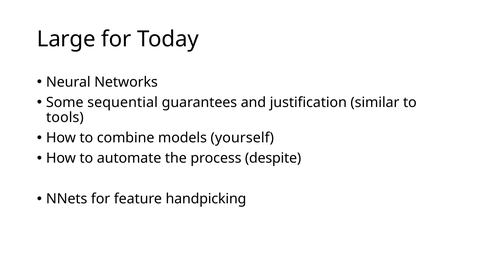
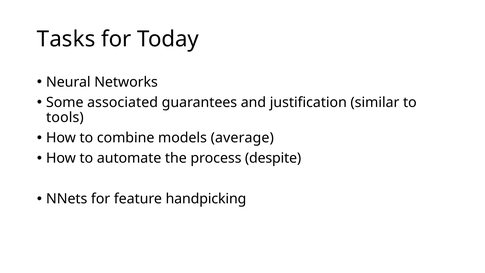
Large: Large -> Tasks
sequential: sequential -> associated
yourself: yourself -> average
